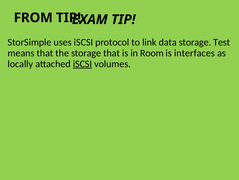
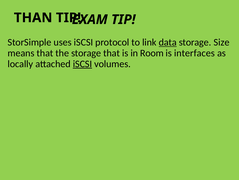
FROM: FROM -> THAN
data underline: none -> present
Test: Test -> Size
